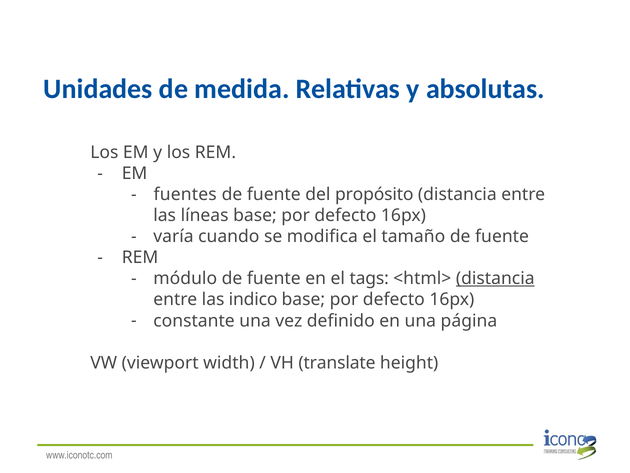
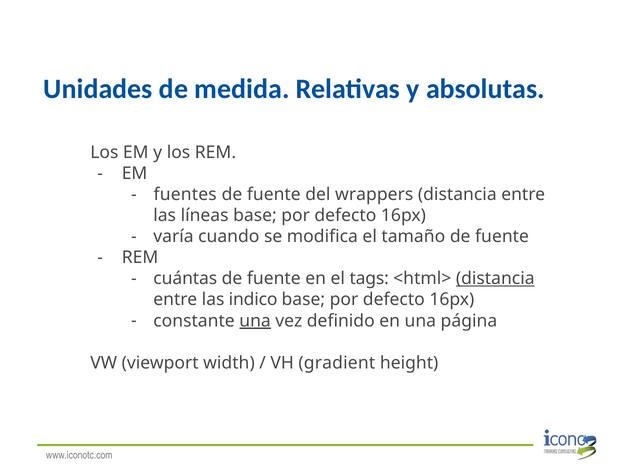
propósito: propósito -> wrappers
módulo: módulo -> cuántas
una at (255, 320) underline: none -> present
translate: translate -> gradient
